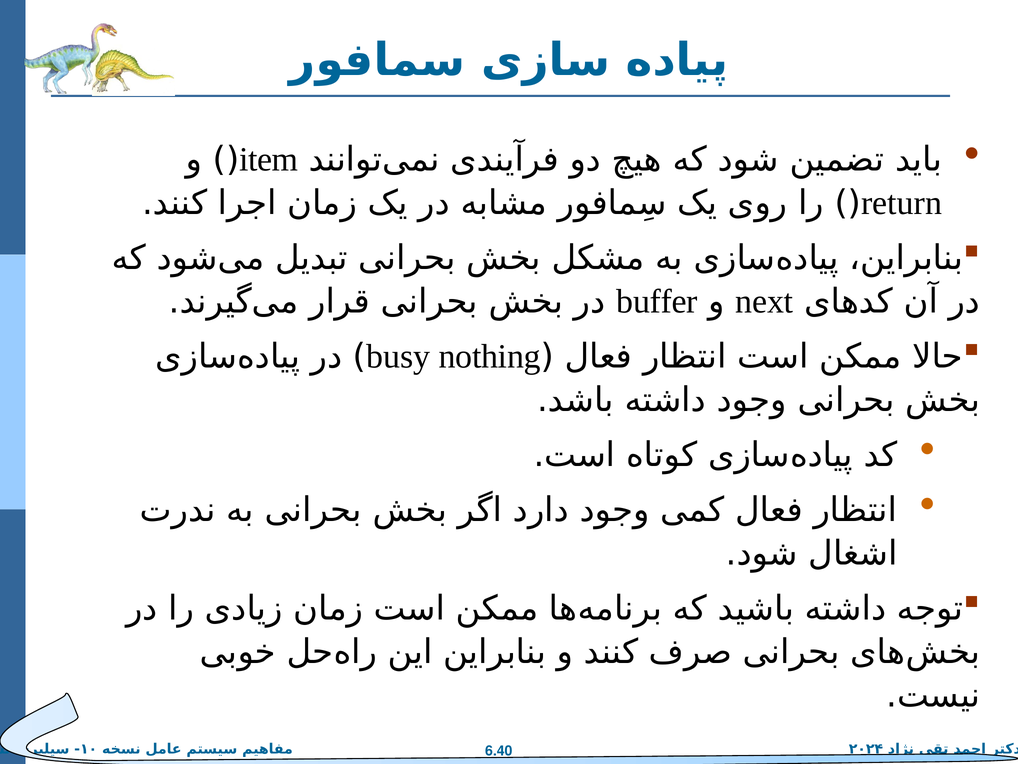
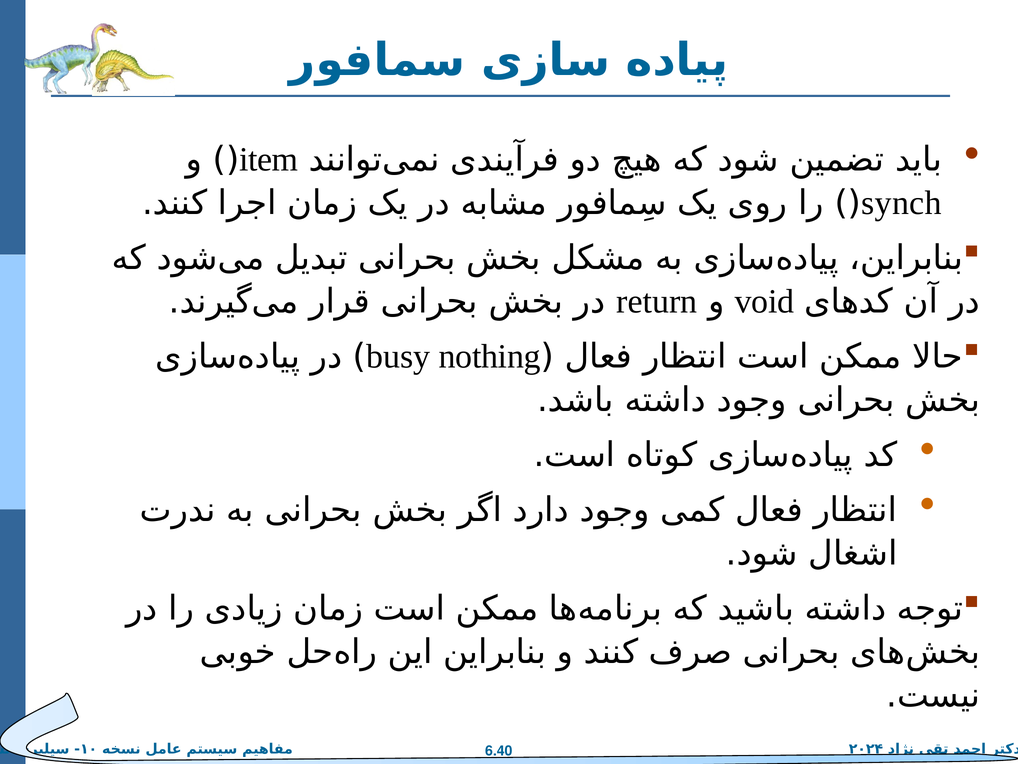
return: return -> synch
buffer: buffer -> return
next: next -> void
